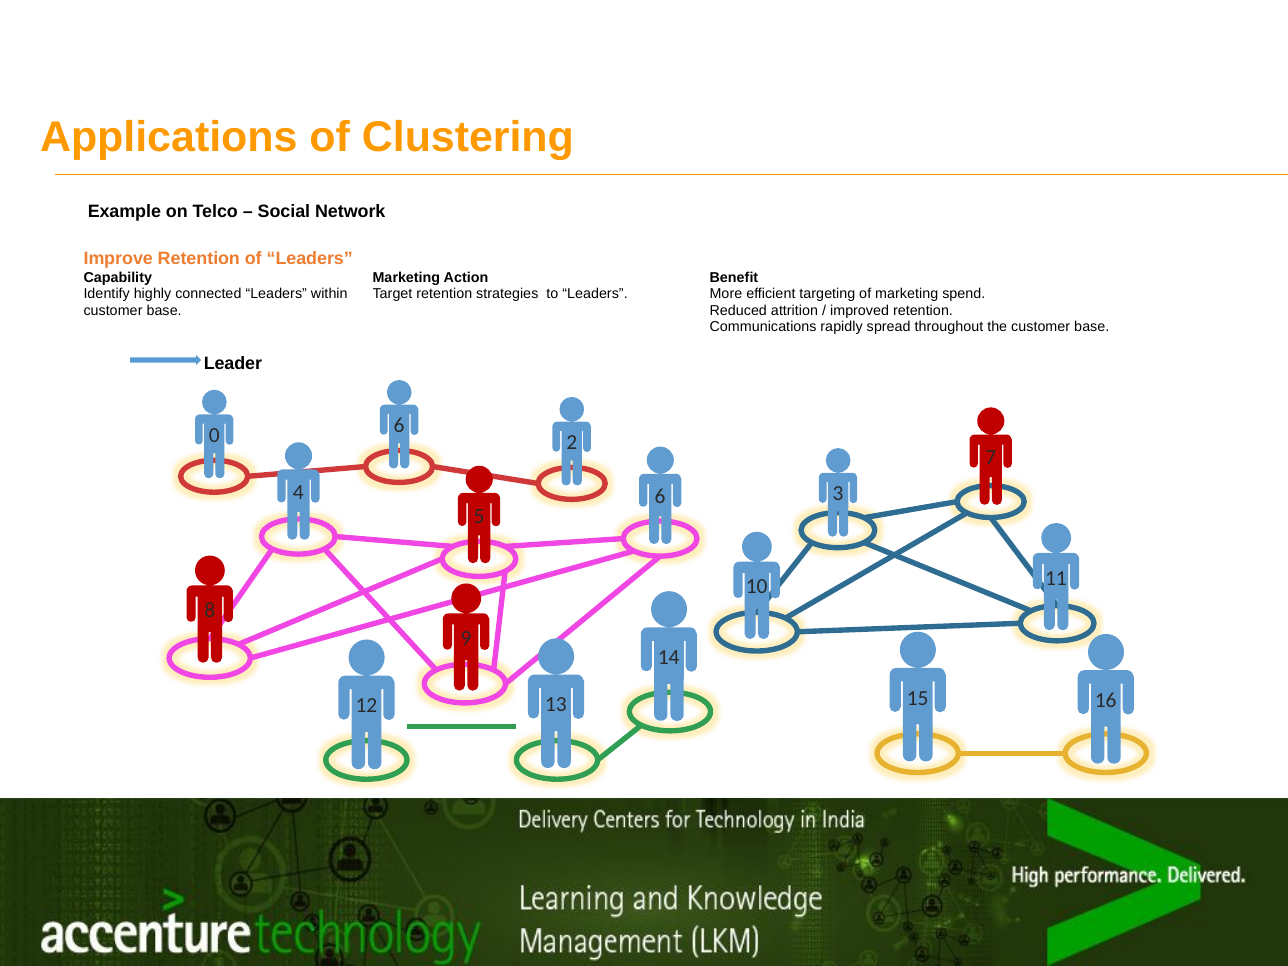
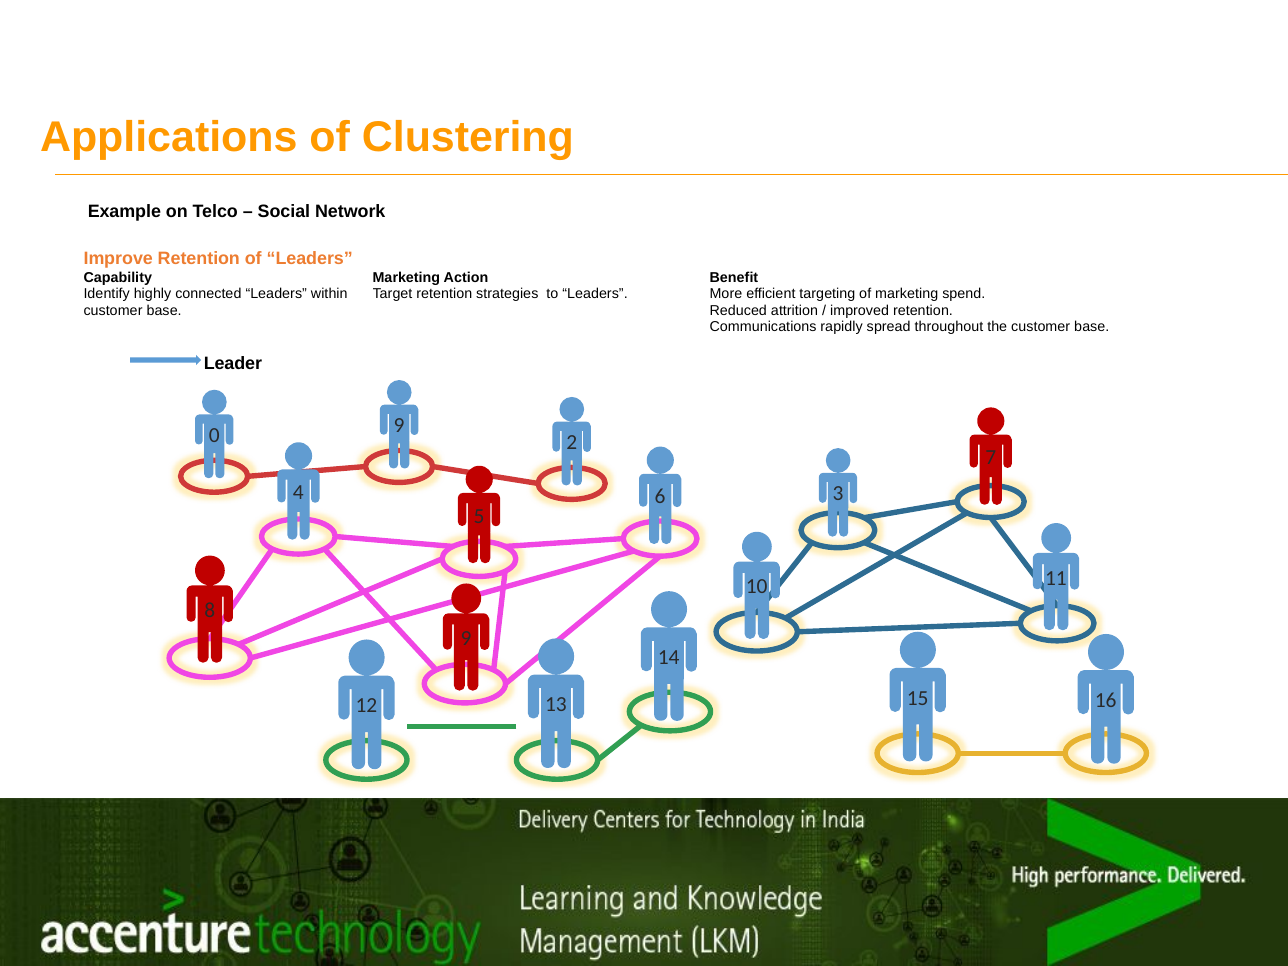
0 6: 6 -> 9
